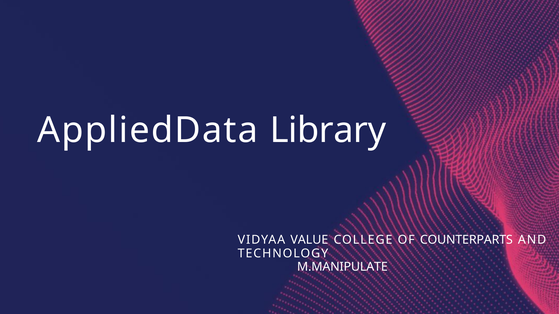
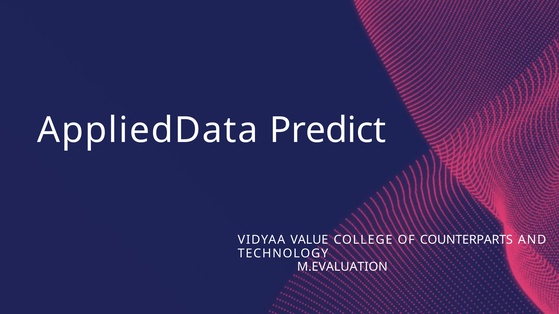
Library: Library -> Predict
M.MANIPULATE: M.MANIPULATE -> M.EVALUATION
